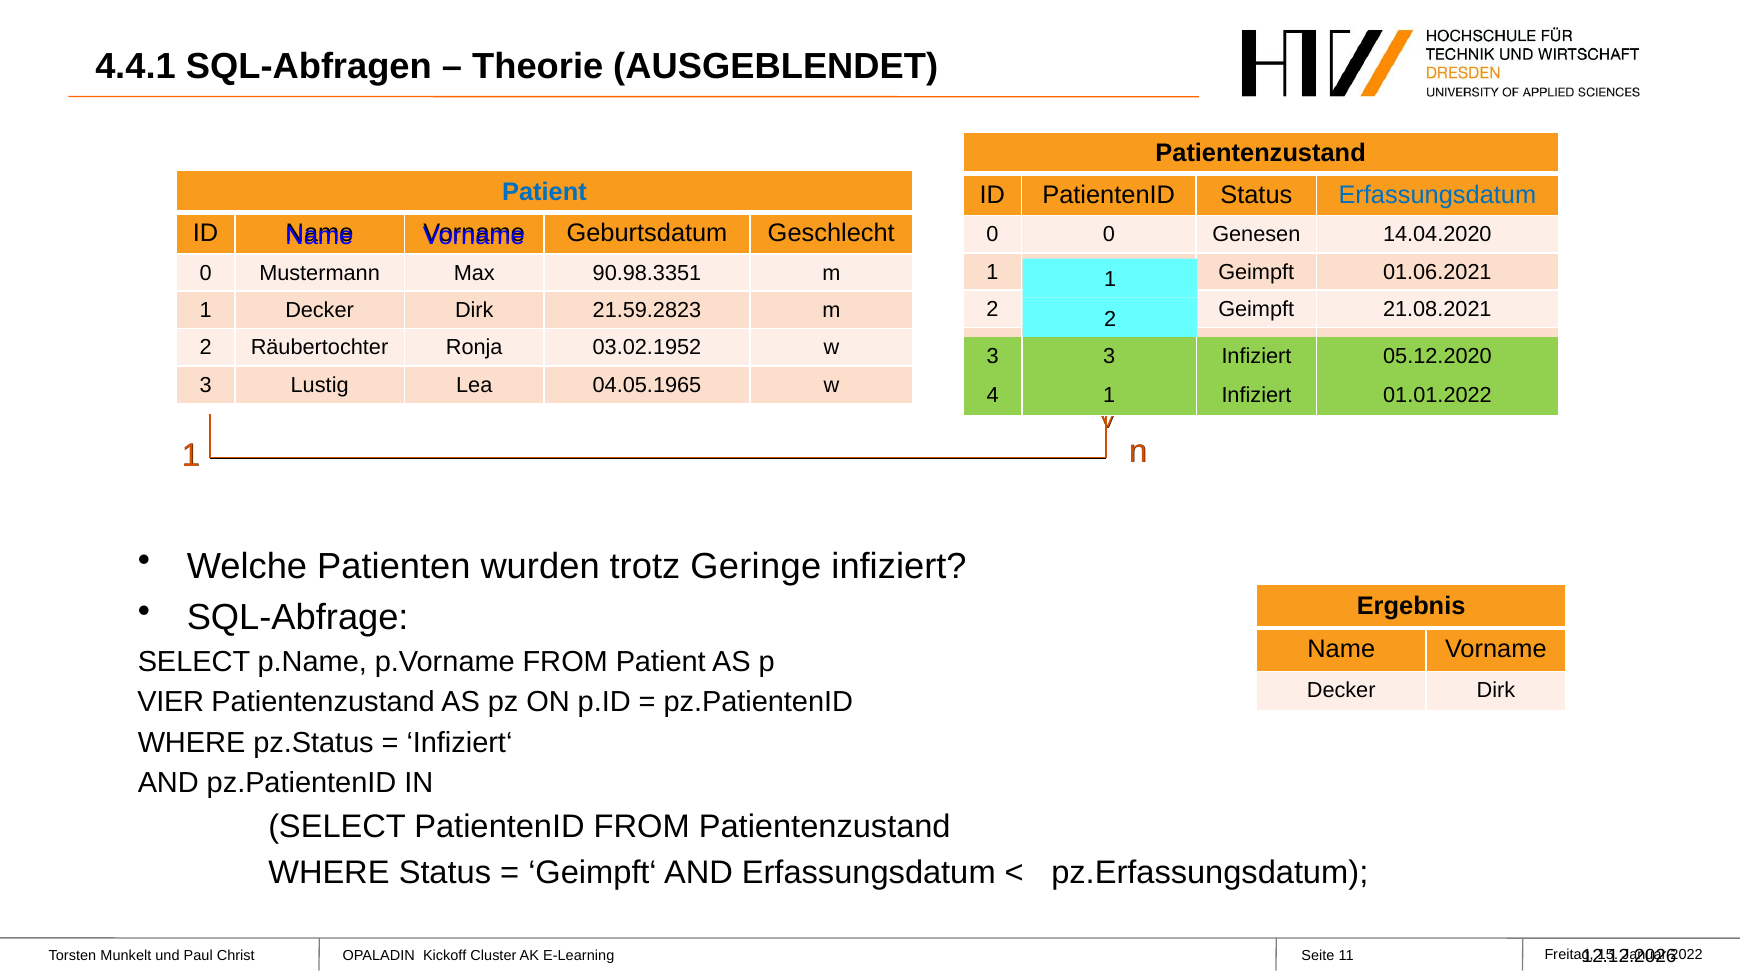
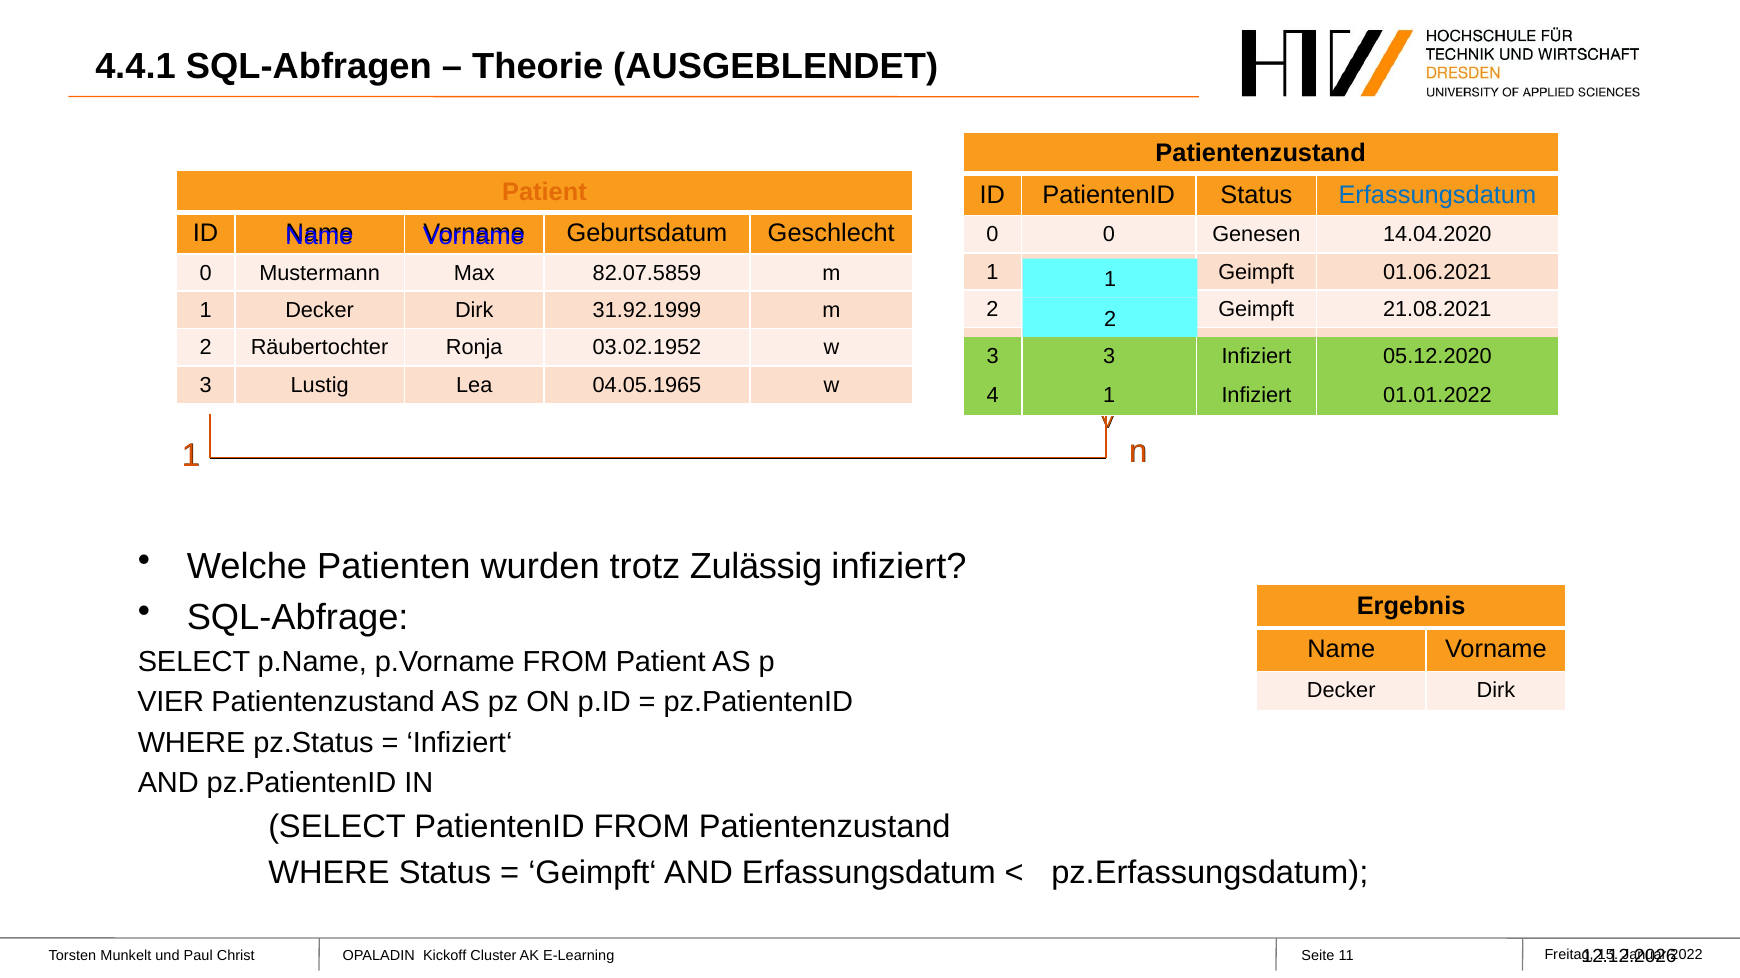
Patient at (544, 192) colour: blue -> orange
90.98.3351: 90.98.3351 -> 82.07.5859
21.59.2823: 21.59.2823 -> 31.92.1999
Geringe: Geringe -> Zulässig
